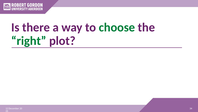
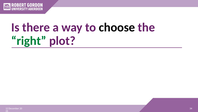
choose colour: green -> black
